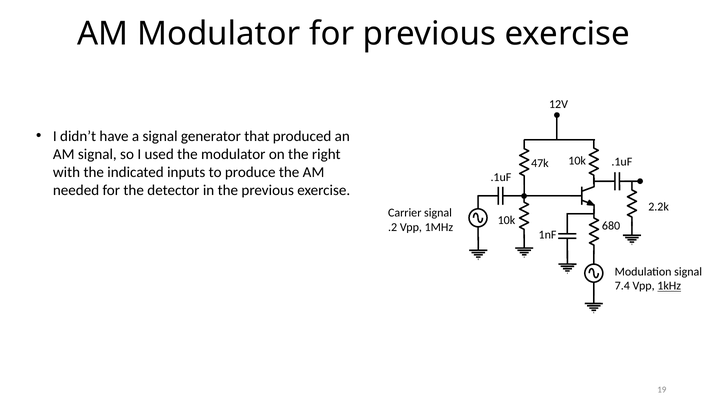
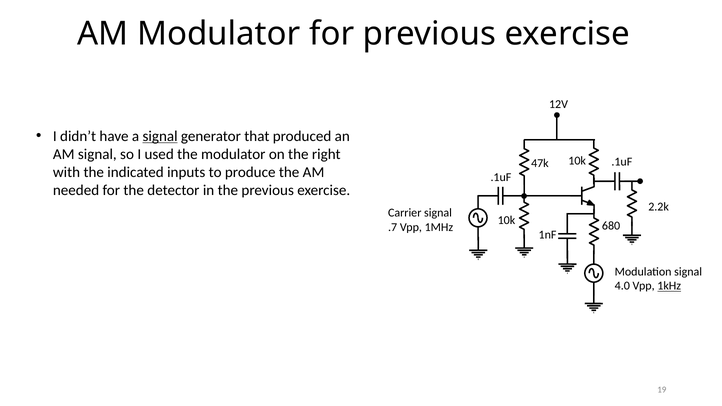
signal at (160, 136) underline: none -> present
.2: .2 -> .7
7.4: 7.4 -> 4.0
